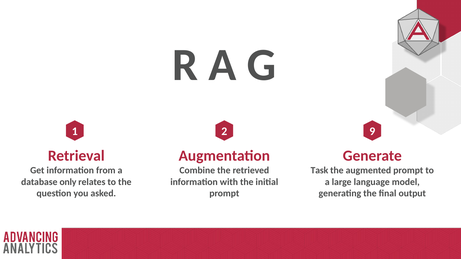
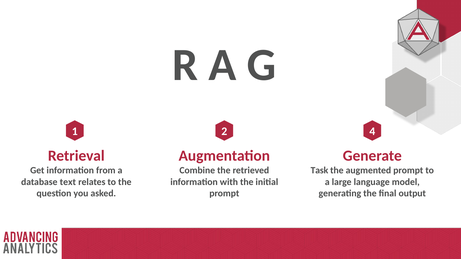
9: 9 -> 4
only: only -> text
